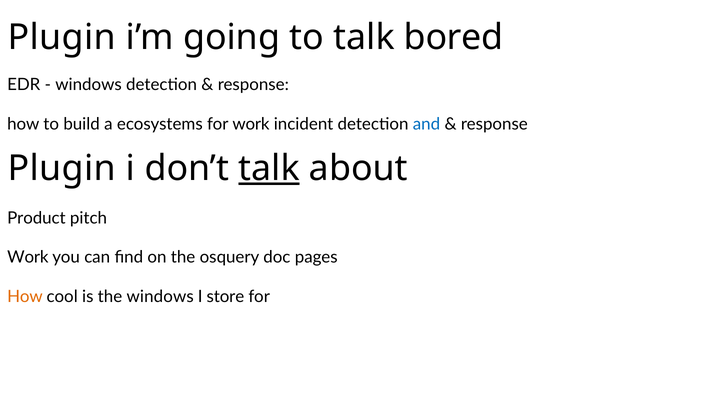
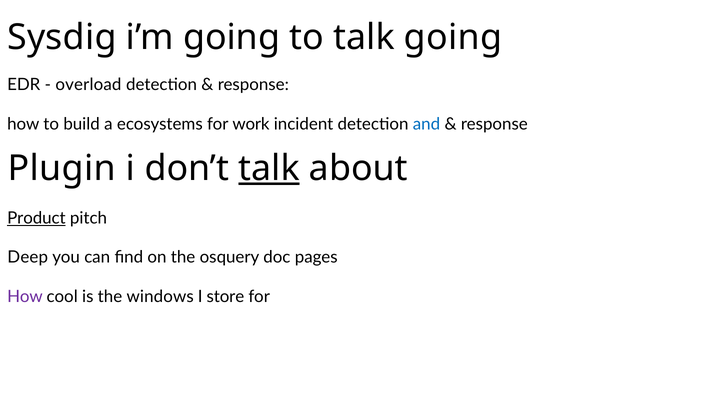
Plugin at (62, 37): Plugin -> Sysdig
talk bored: bored -> going
windows at (89, 85): windows -> overload
Product underline: none -> present
Work at (28, 257): Work -> Deep
How at (25, 296) colour: orange -> purple
